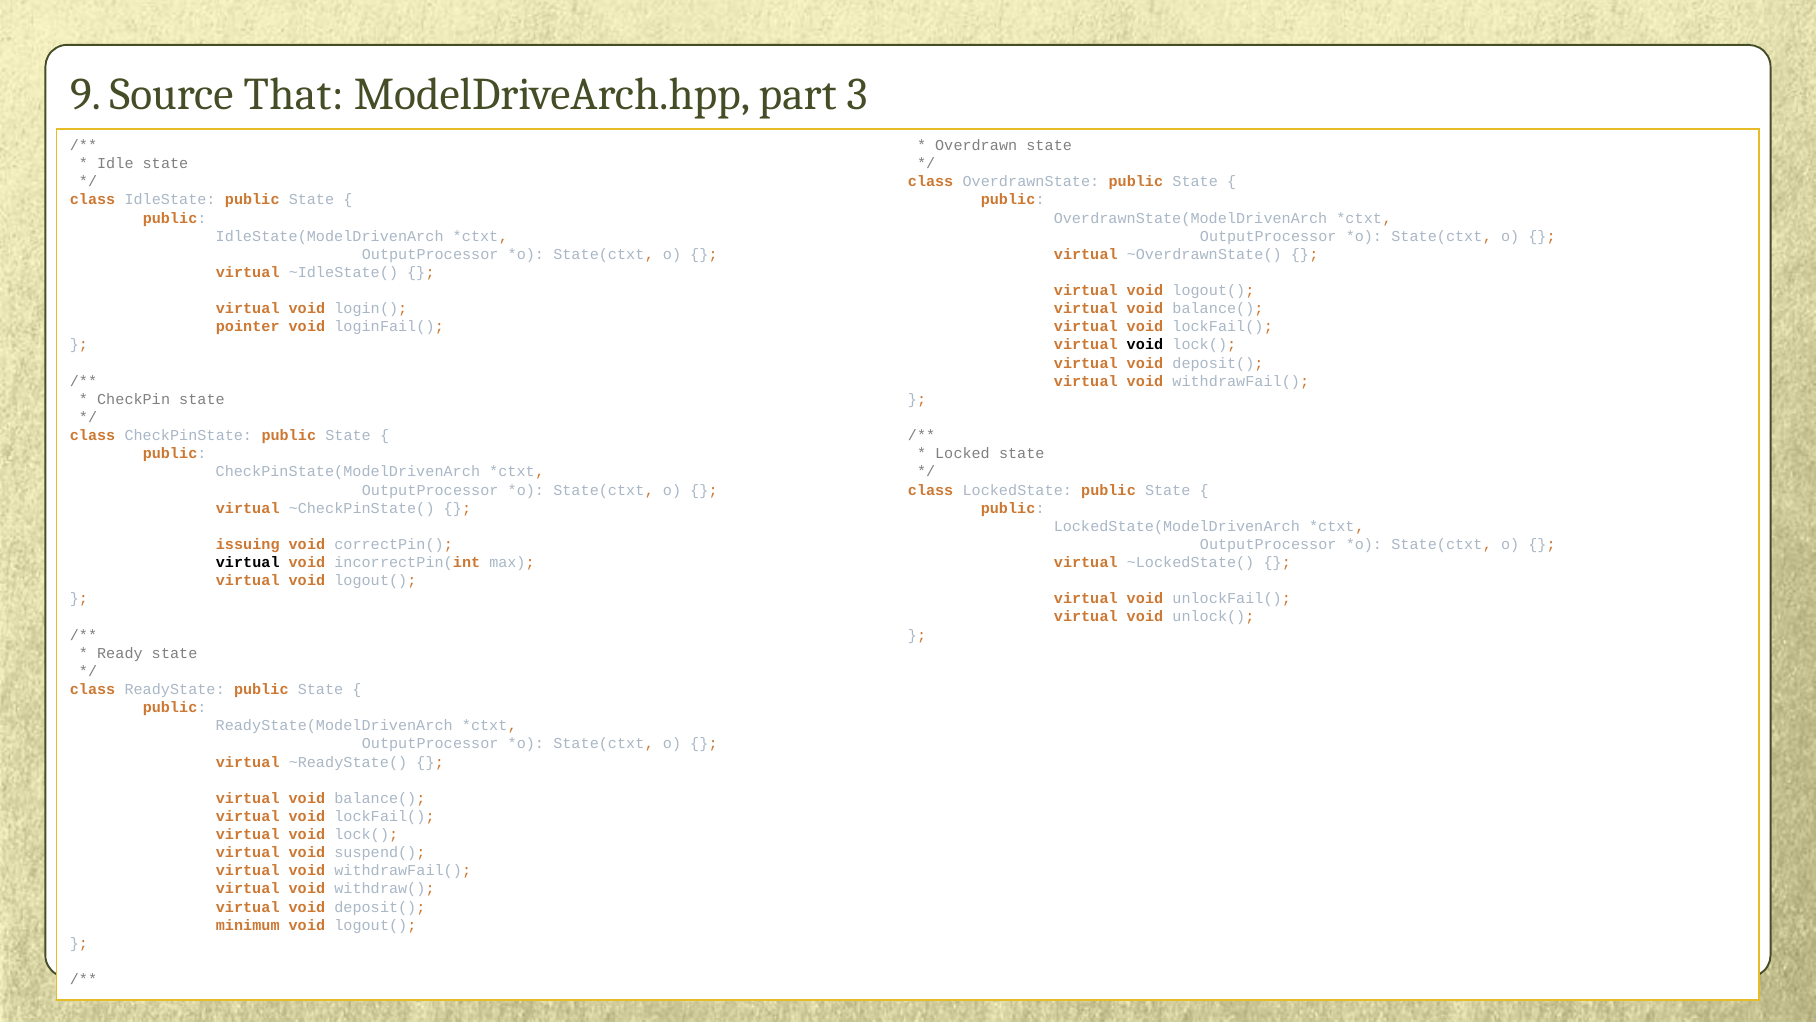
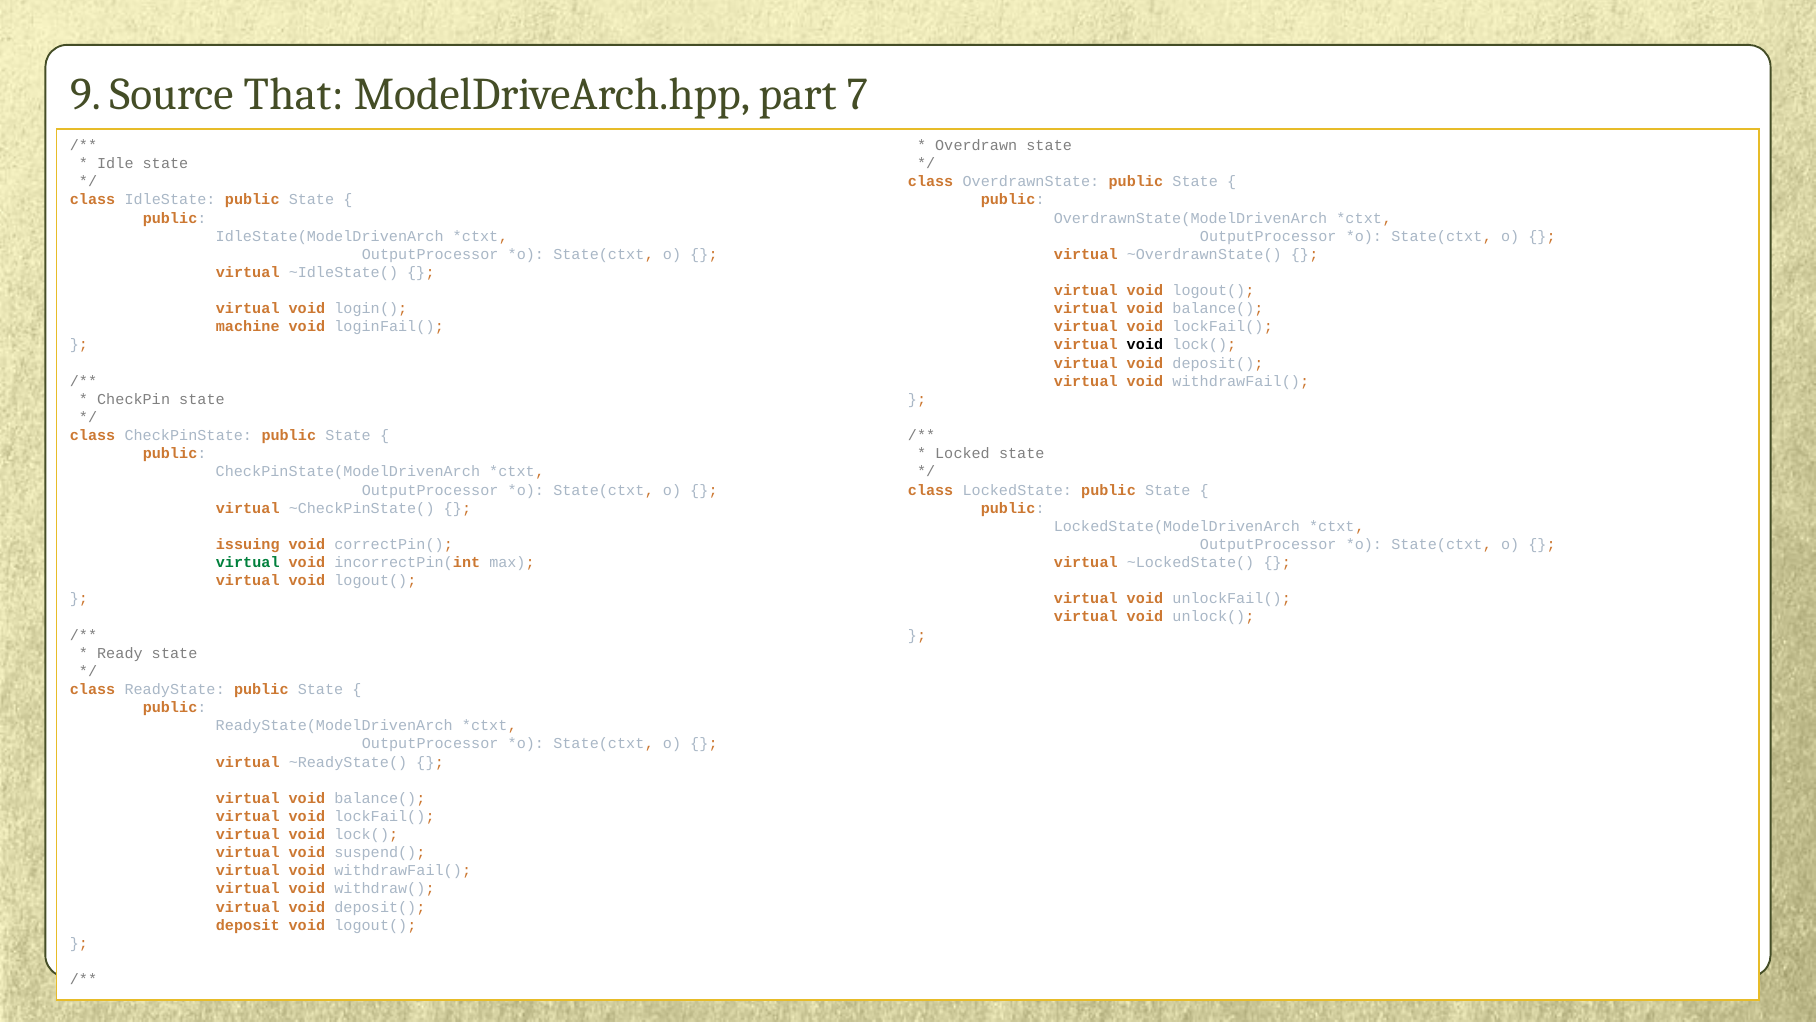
3: 3 -> 7
pointer: pointer -> machine
virtual at (248, 562) colour: black -> green
minimum: minimum -> deposit
